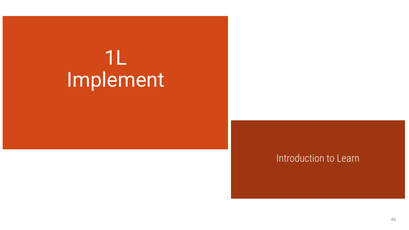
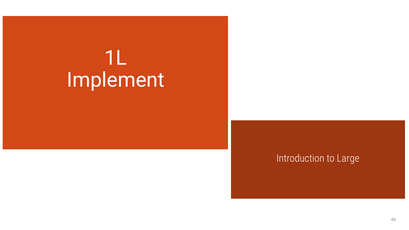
Learn: Learn -> Large
